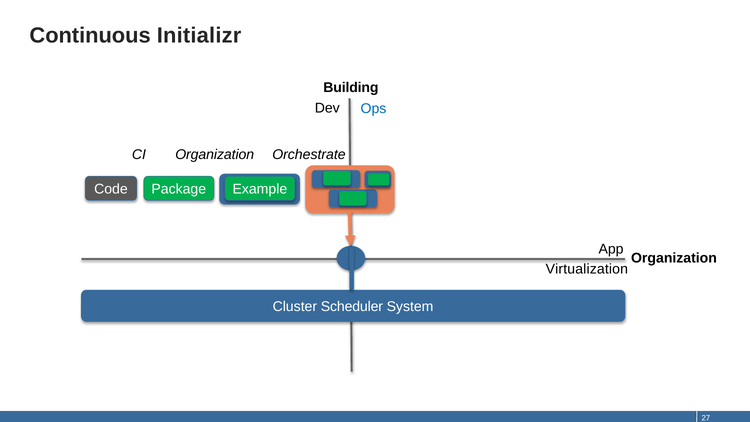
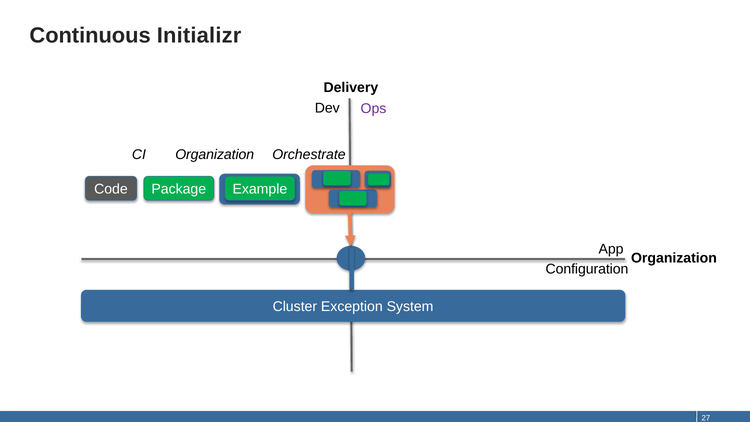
Building: Building -> Delivery
Ops colour: blue -> purple
Virtualization: Virtualization -> Configuration
Scheduler: Scheduler -> Exception
